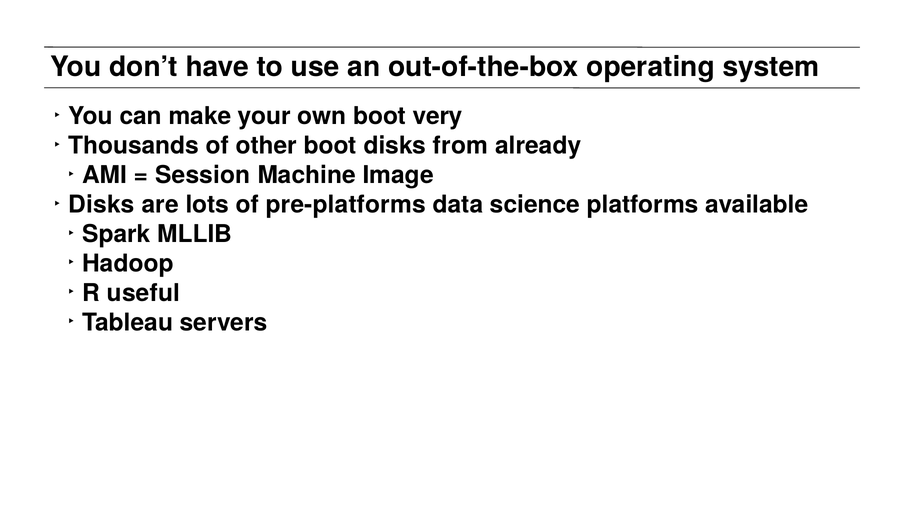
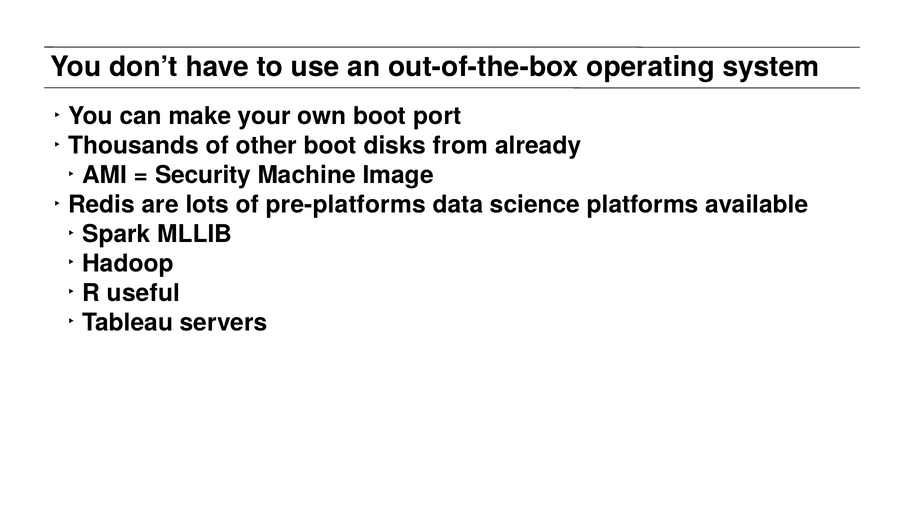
very: very -> port
Session: Session -> Security
Disks at (101, 205): Disks -> Redis
